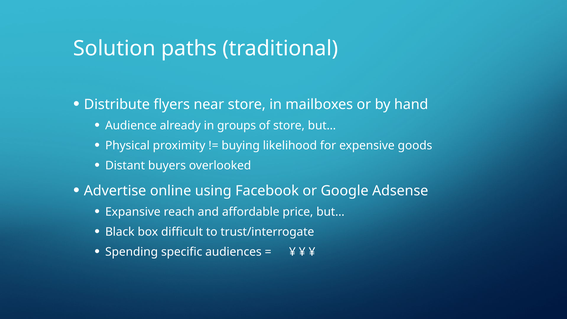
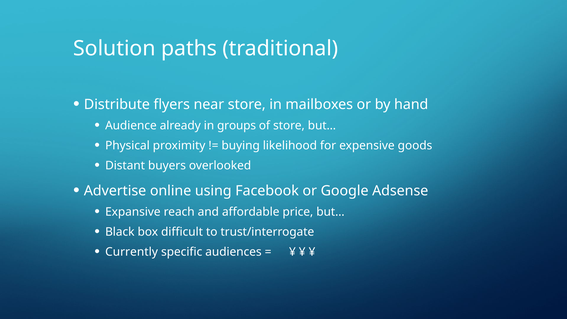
Spending: Spending -> Currently
